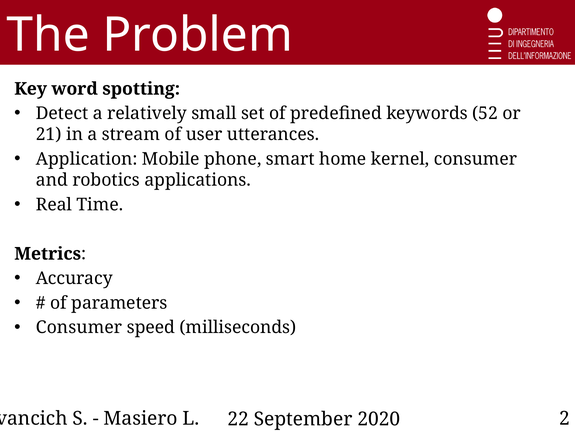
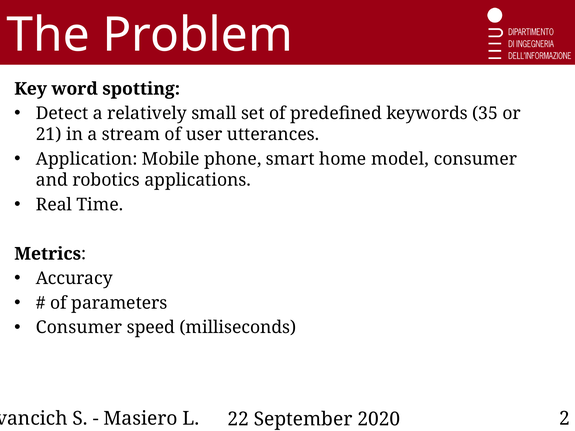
52: 52 -> 35
kernel: kernel -> model
